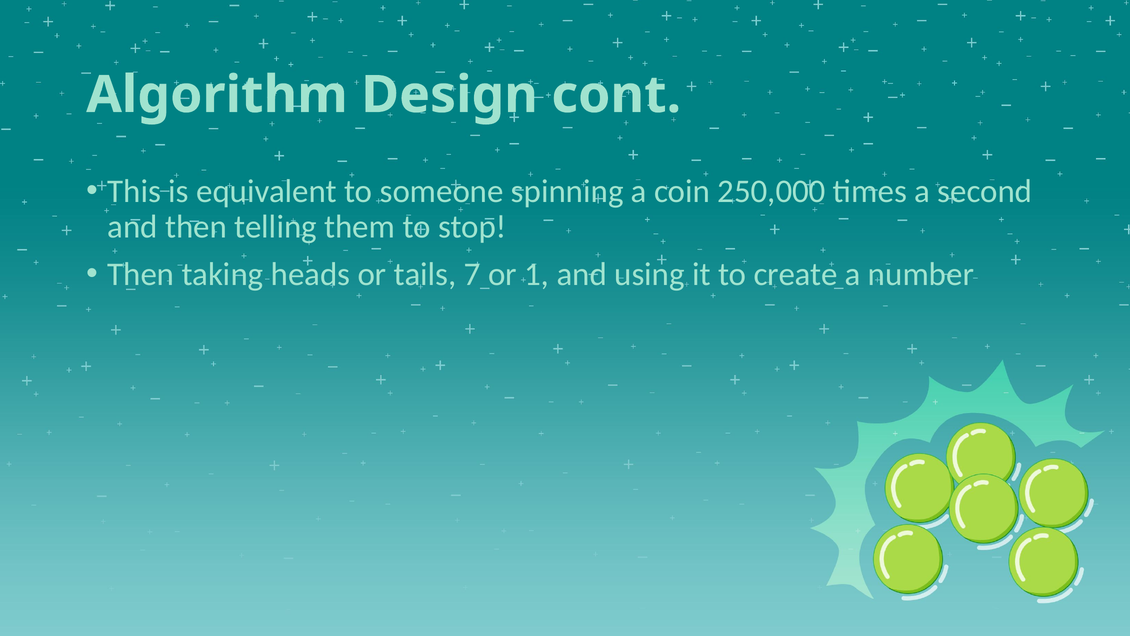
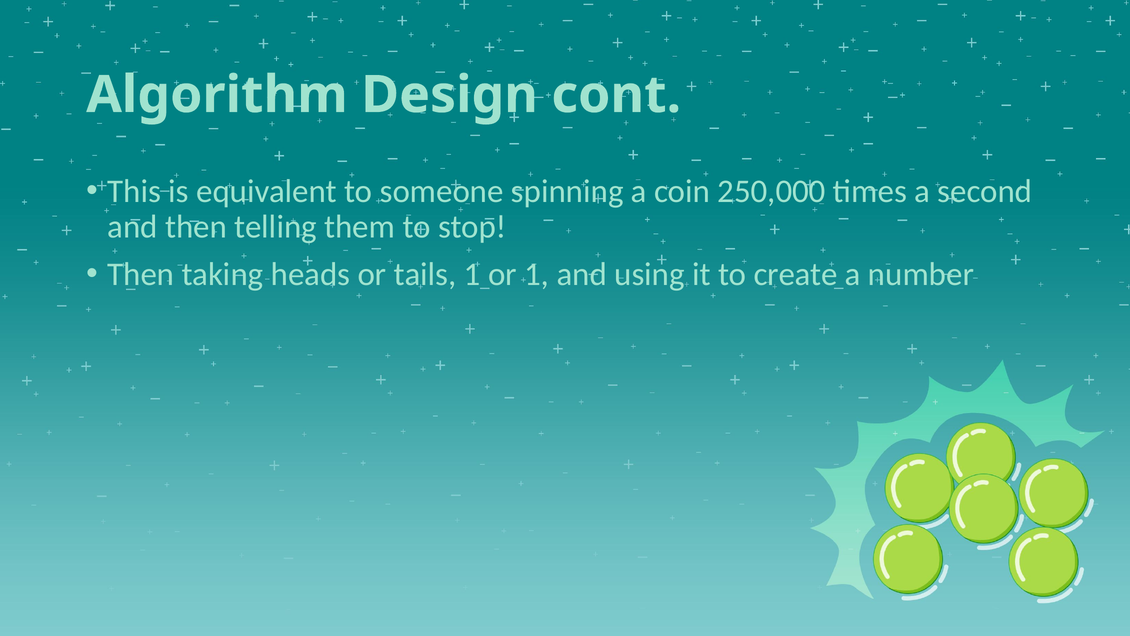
tails 7: 7 -> 1
